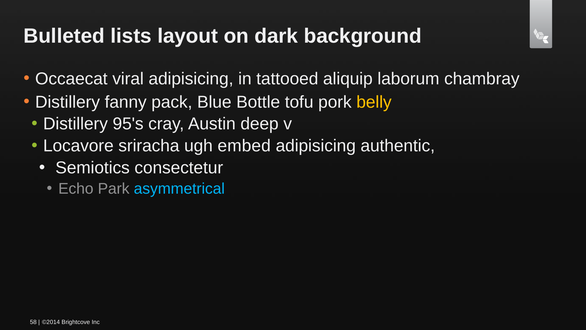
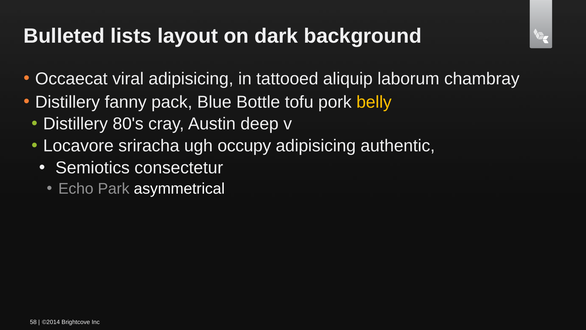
95's: 95's -> 80's
embed: embed -> occupy
asymmetrical colour: light blue -> white
